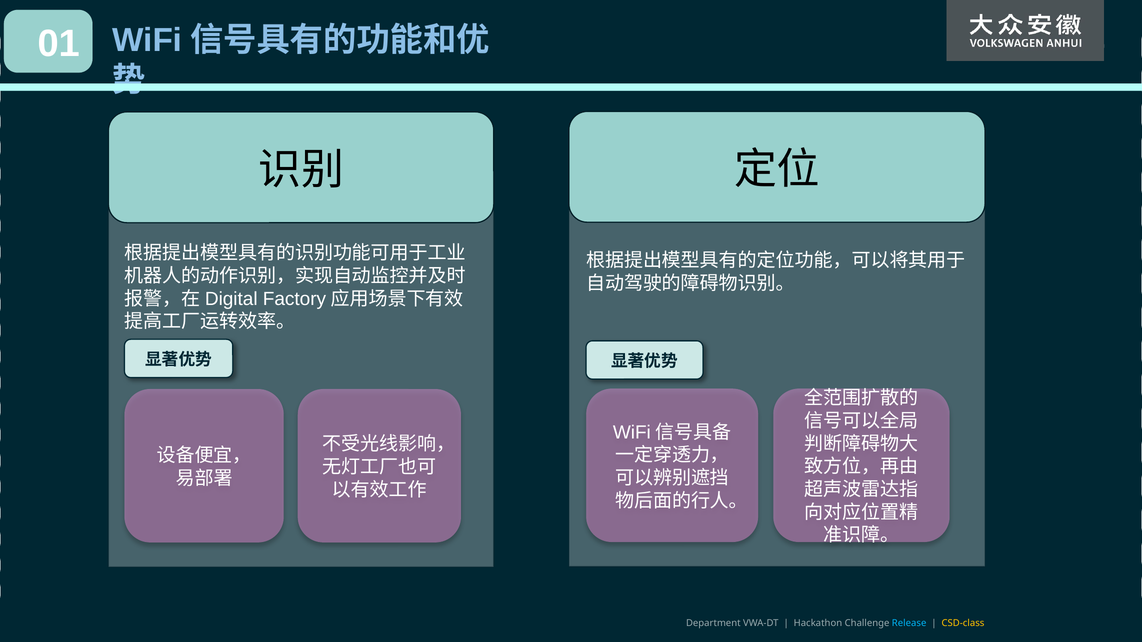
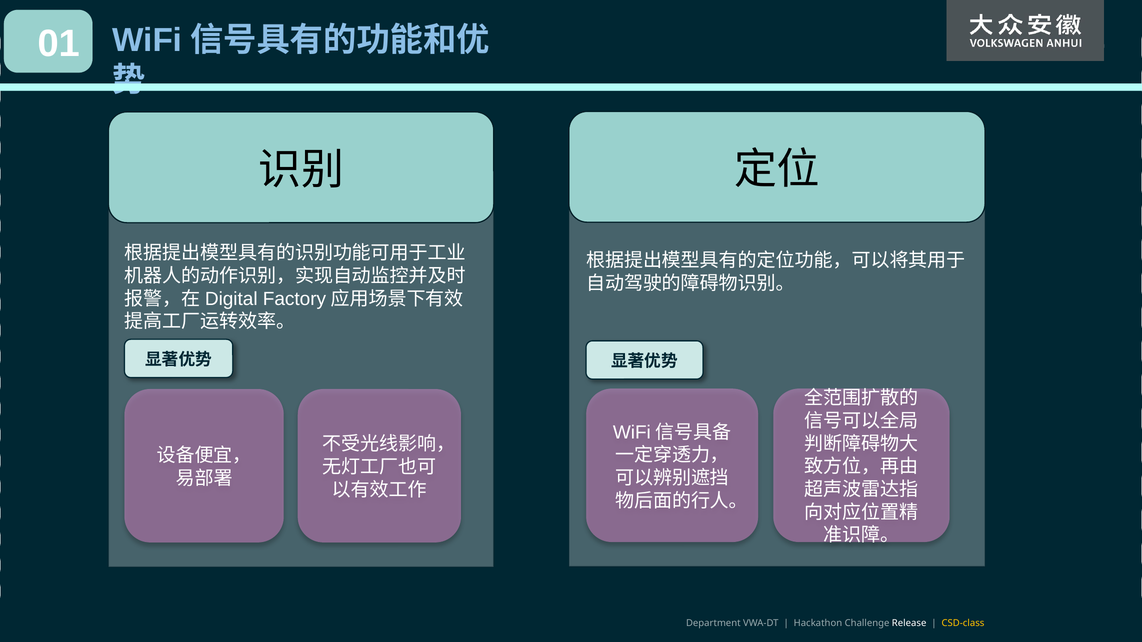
Release colour: light blue -> white
